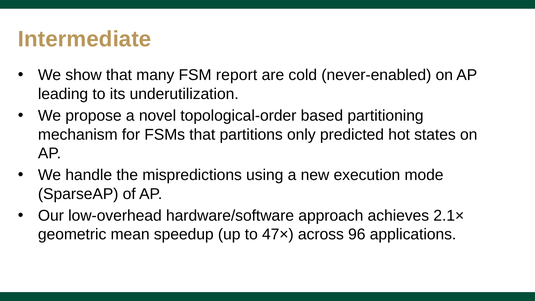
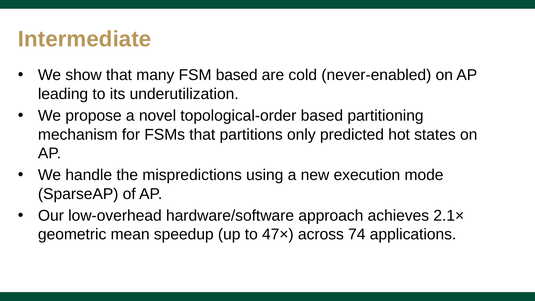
FSM report: report -> based
96: 96 -> 74
